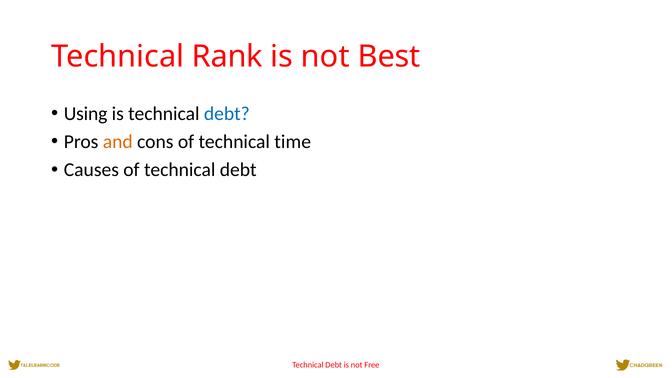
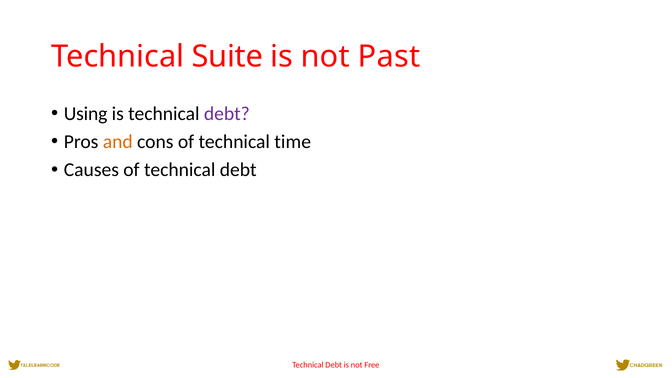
Rank: Rank -> Suite
Best: Best -> Past
debt at (227, 114) colour: blue -> purple
